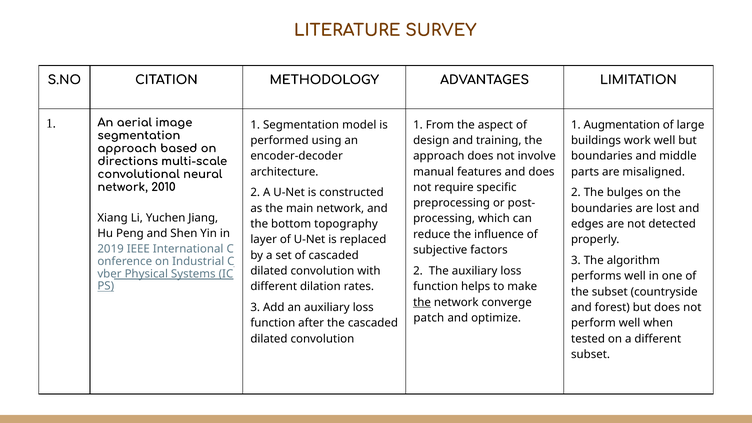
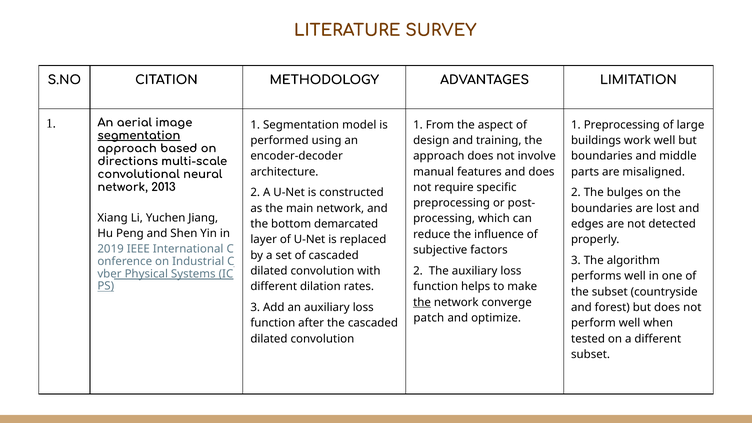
1 Augmentation: Augmentation -> Preprocessing
segmentation at (139, 136) underline: none -> present
2010: 2010 -> 2013
topography: topography -> demarcated
